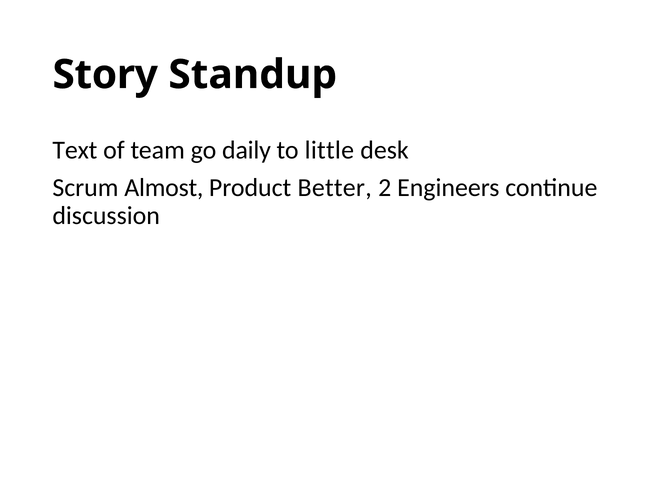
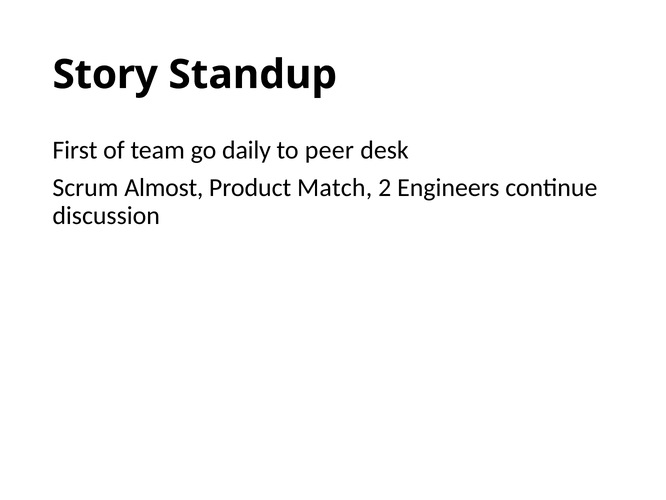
Text: Text -> First
little: little -> peer
Better: Better -> Match
